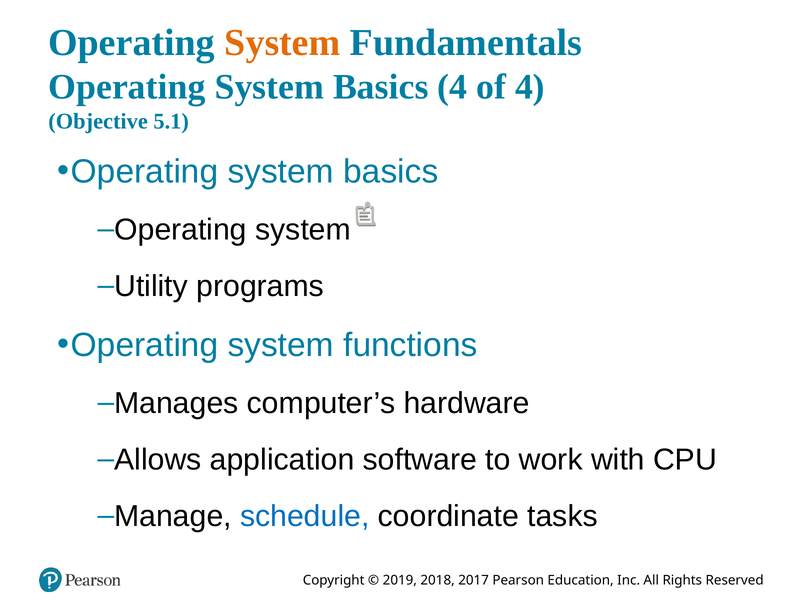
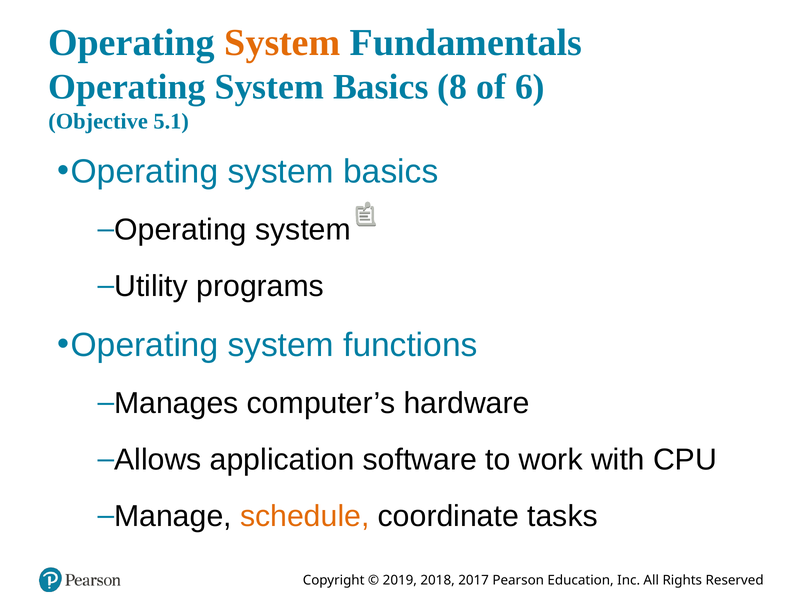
Basics 4: 4 -> 8
of 4: 4 -> 6
schedule colour: blue -> orange
